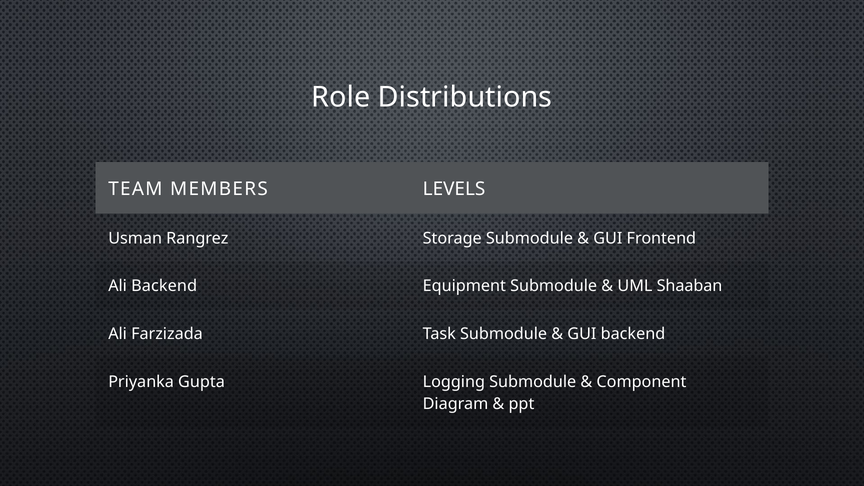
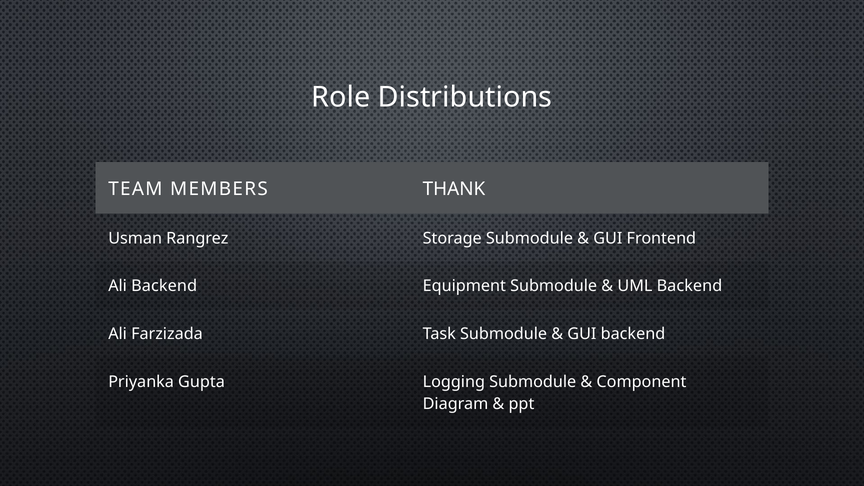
LEVELS: LEVELS -> THANK
UML Shaaban: Shaaban -> Backend
